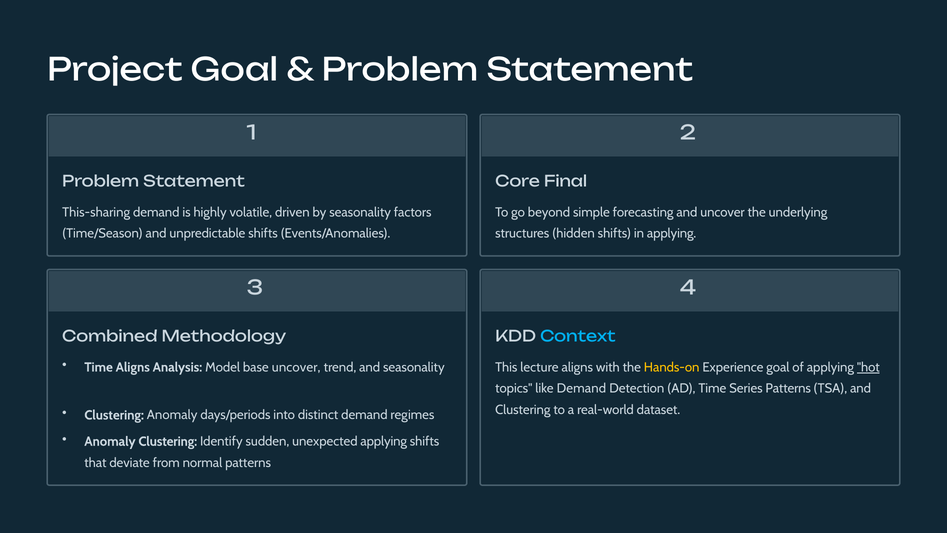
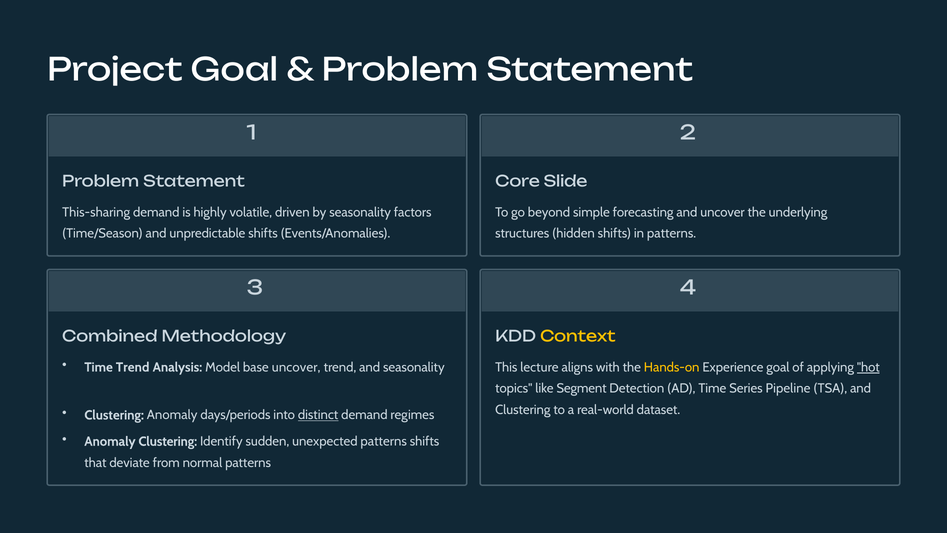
Final: Final -> Slide
in applying: applying -> patterns
Context colour: light blue -> yellow
Time Aligns: Aligns -> Trend
like Demand: Demand -> Segment
Series Patterns: Patterns -> Pipeline
distinct underline: none -> present
unexpected applying: applying -> patterns
